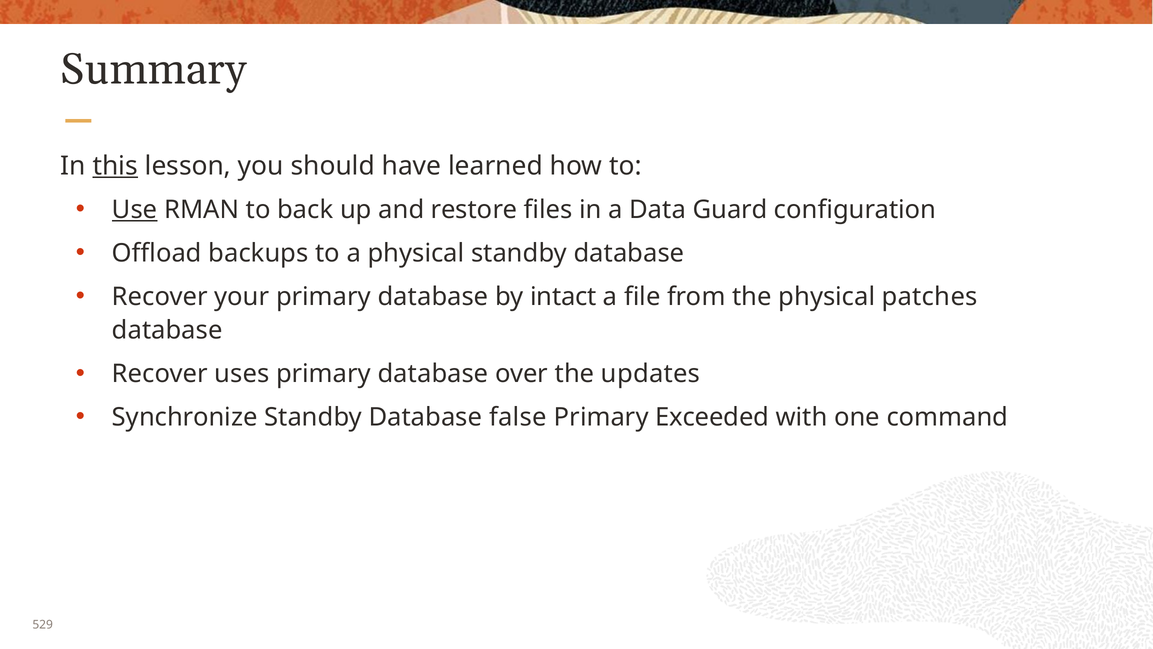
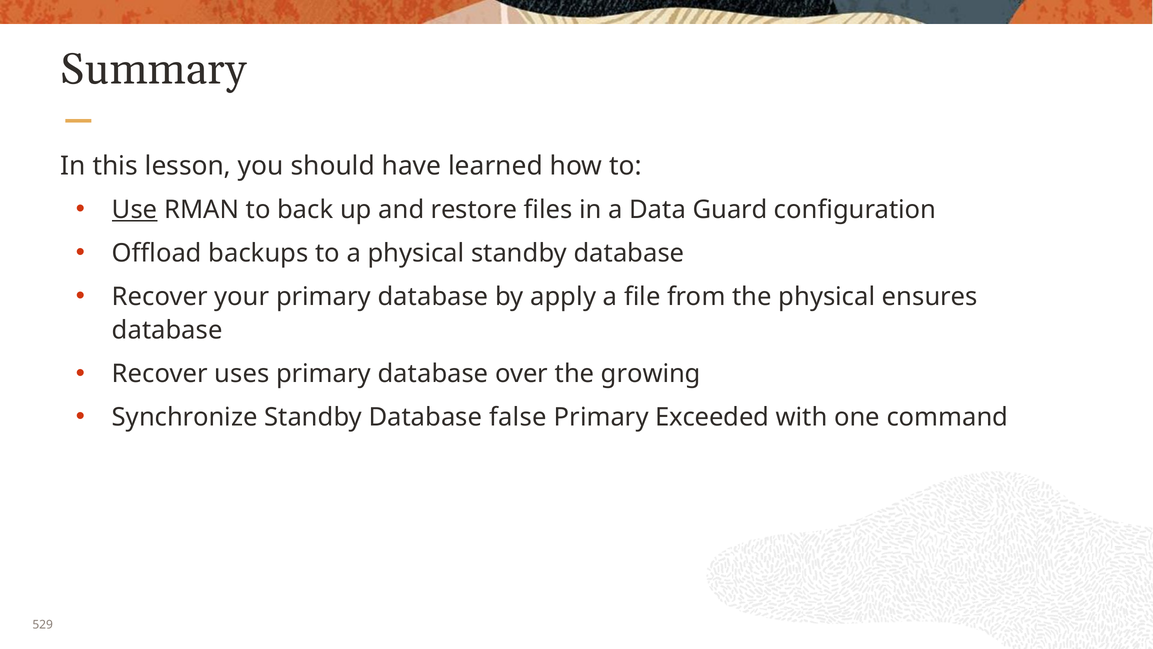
this underline: present -> none
intact: intact -> apply
patches: patches -> ensures
updates: updates -> growing
